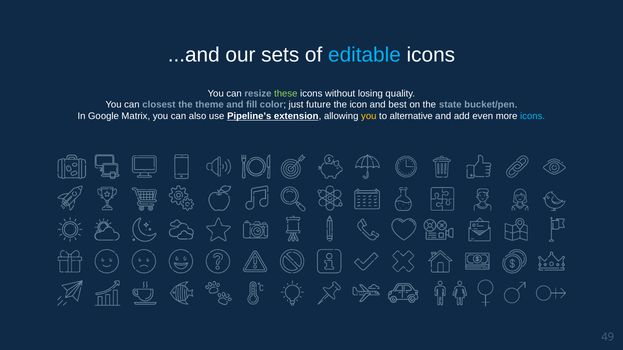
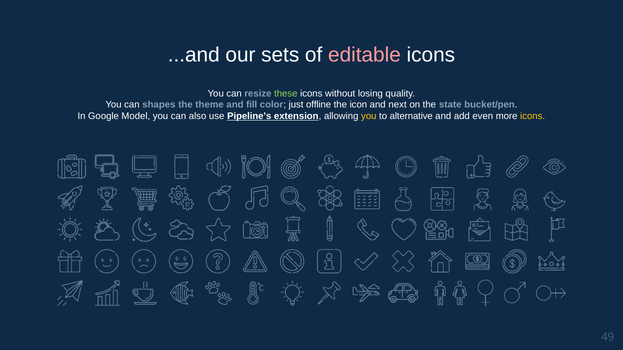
editable colour: light blue -> pink
closest: closest -> shapes
future: future -> offline
best: best -> next
Matrix: Matrix -> Model
icons at (533, 116) colour: light blue -> yellow
